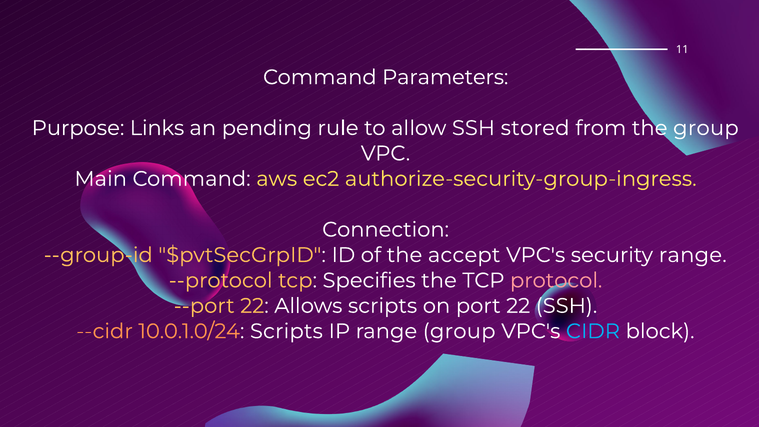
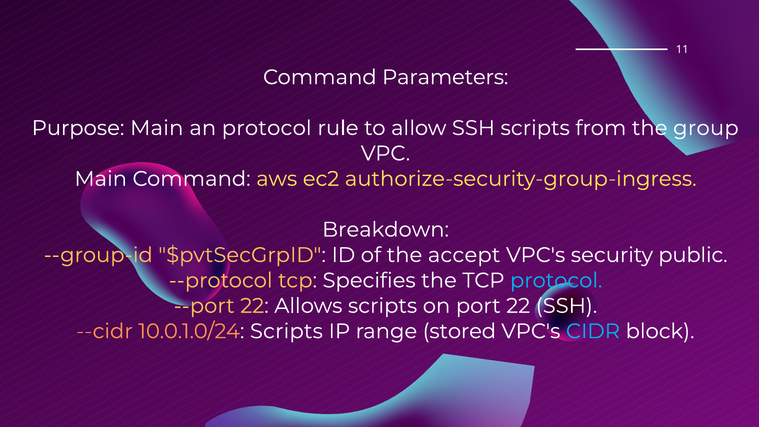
Purpose Links: Links -> Main
an pending: pending -> protocol
SSH stored: stored -> scripts
Connection: Connection -> Breakdown
security range: range -> public
protocol at (556, 280) colour: pink -> light blue
range group: group -> stored
